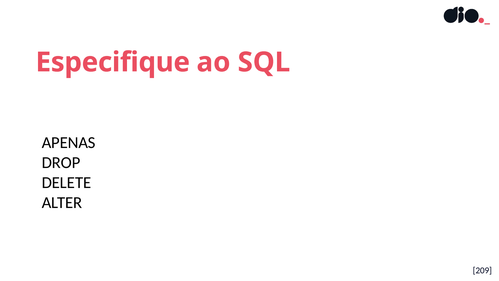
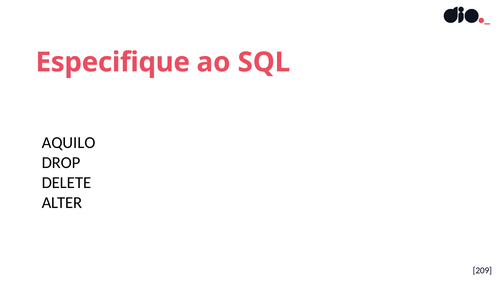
APENAS: APENAS -> AQUILO
